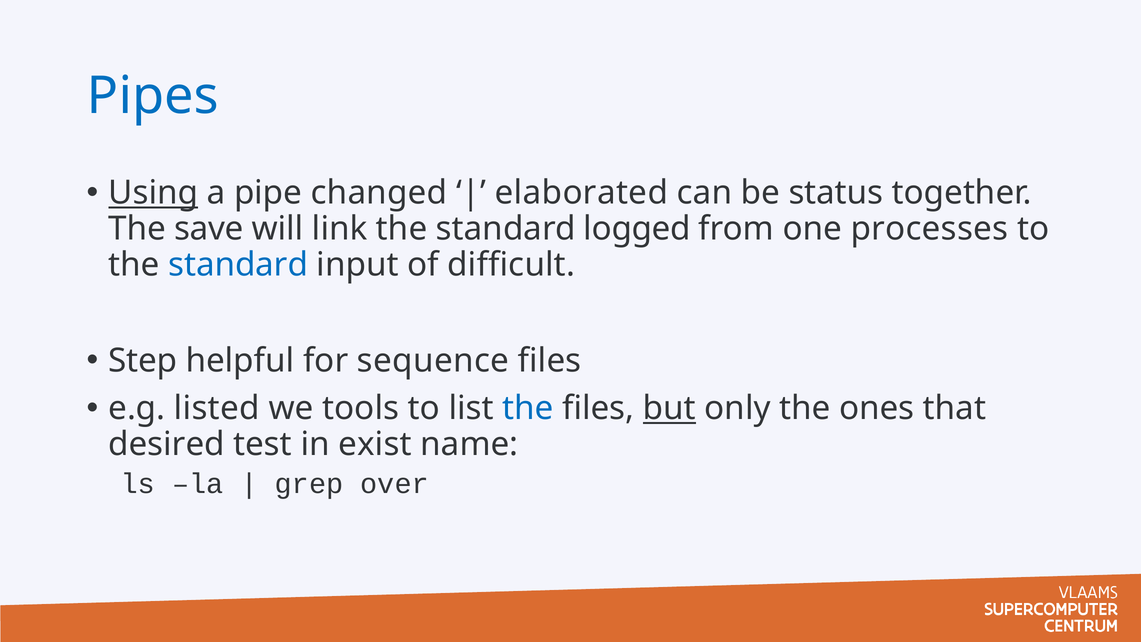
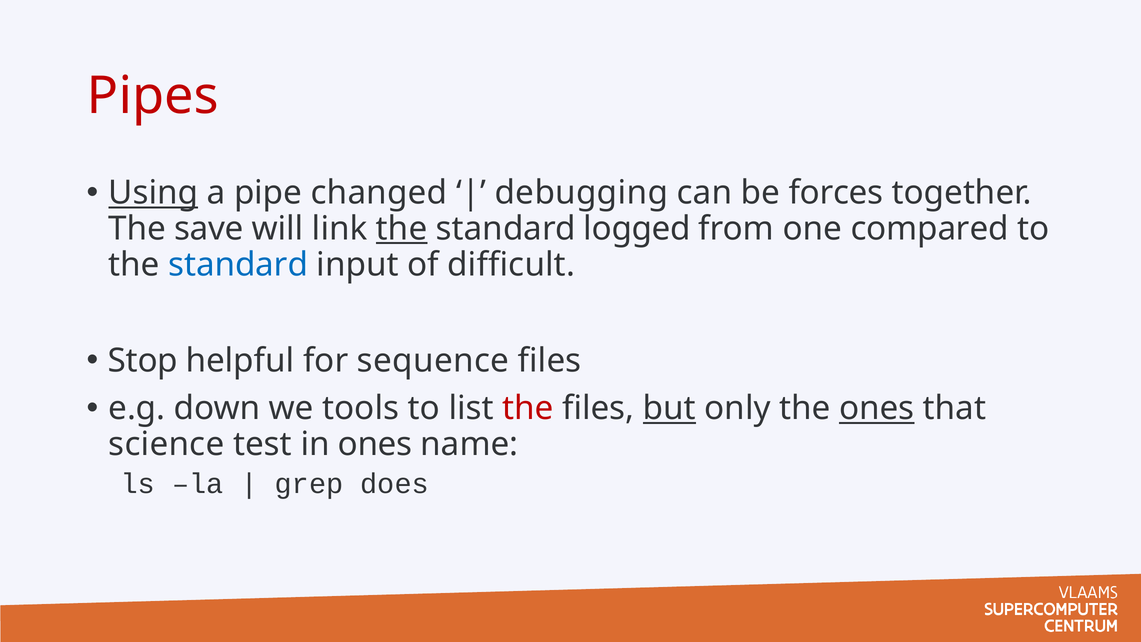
Pipes colour: blue -> red
elaborated: elaborated -> debugging
status: status -> forces
the at (402, 229) underline: none -> present
processes: processes -> compared
Step: Step -> Stop
listed: listed -> down
the at (528, 408) colour: blue -> red
ones at (877, 408) underline: none -> present
desired: desired -> science
in exist: exist -> ones
over: over -> does
